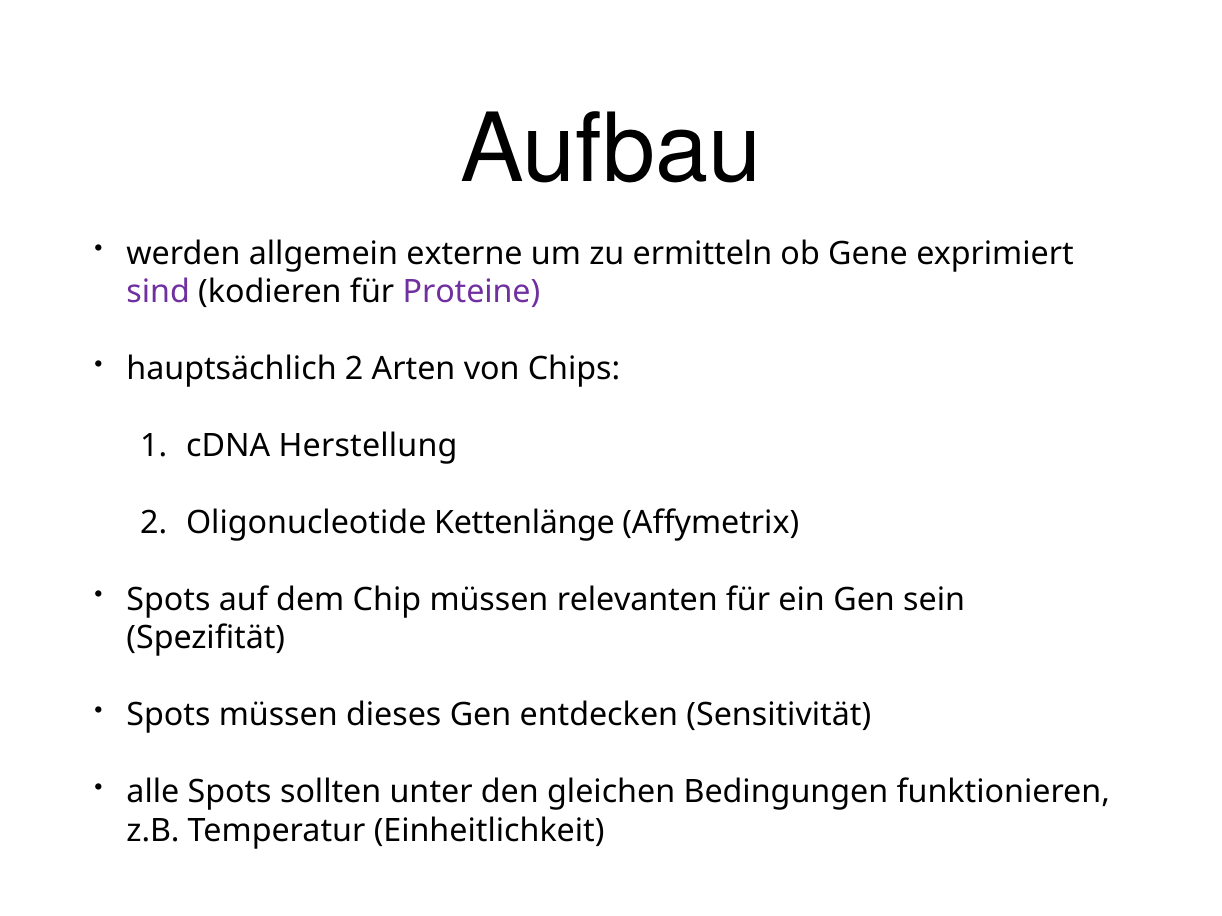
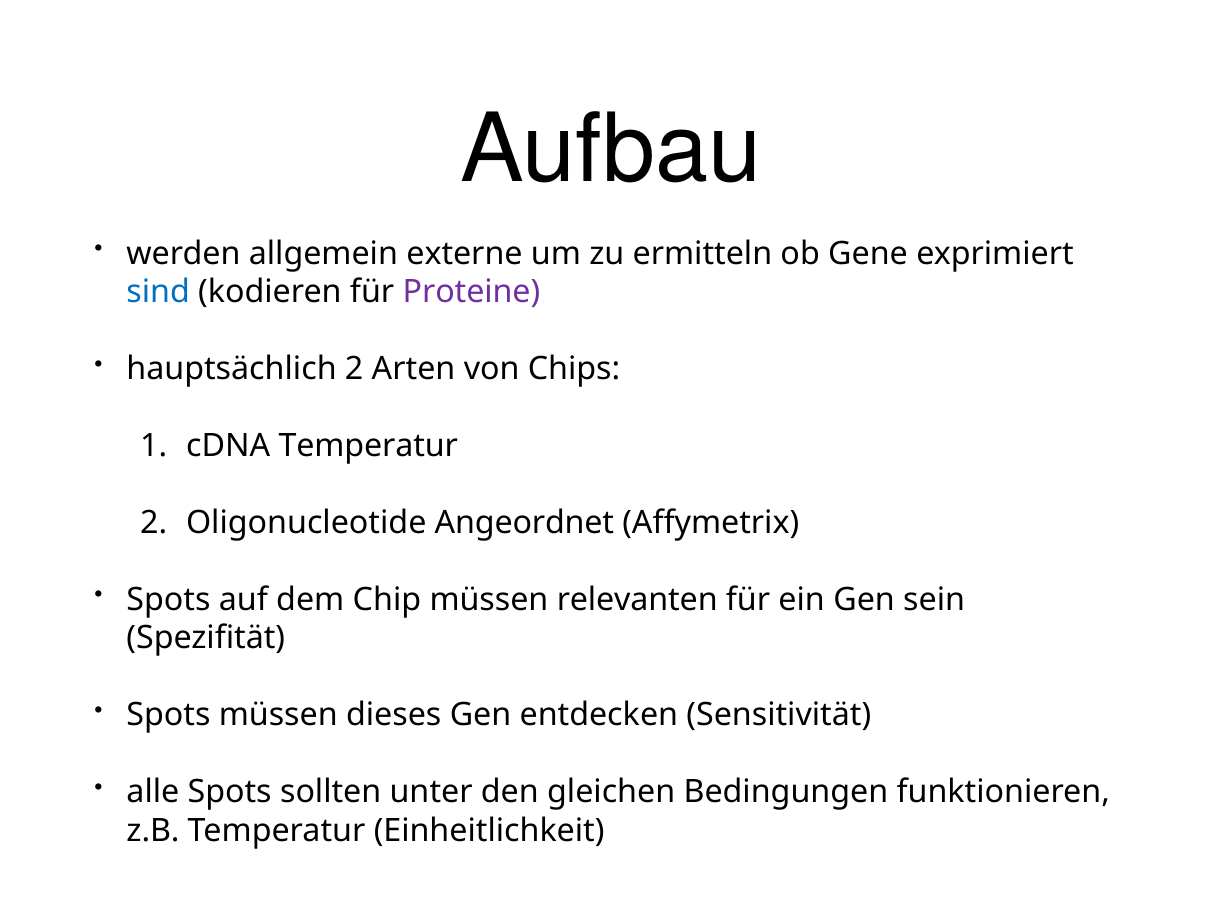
sind colour: purple -> blue
cDNA Herstellung: Herstellung -> Temperatur
Kettenlänge: Kettenlänge -> Angeordnet
